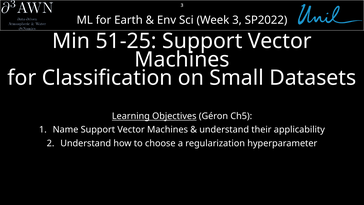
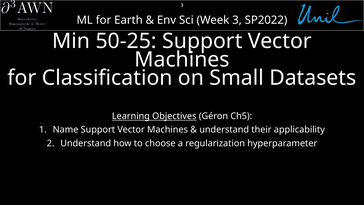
51-25: 51-25 -> 50-25
